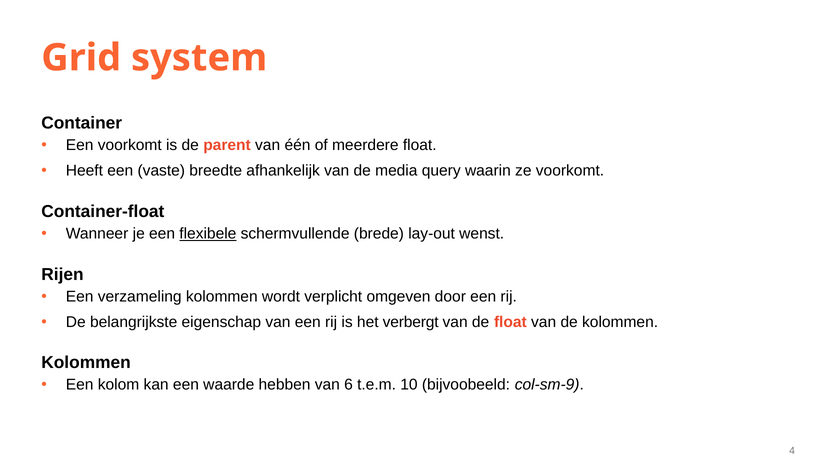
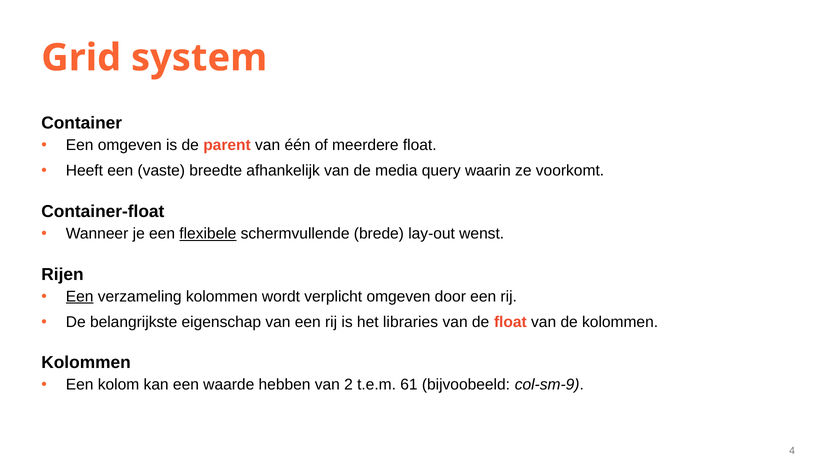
Een voorkomt: voorkomt -> omgeven
Een at (80, 296) underline: none -> present
verbergt: verbergt -> libraries
6: 6 -> 2
10: 10 -> 61
